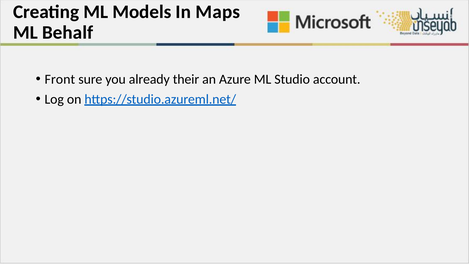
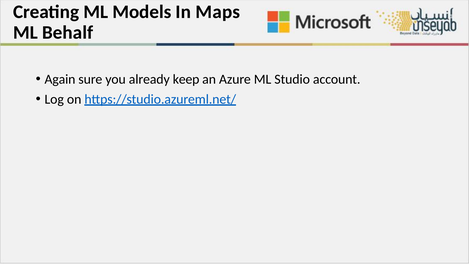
Front: Front -> Again
their: their -> keep
